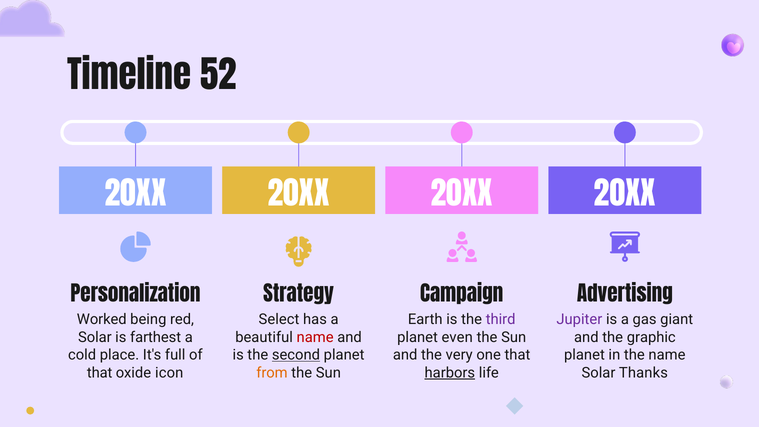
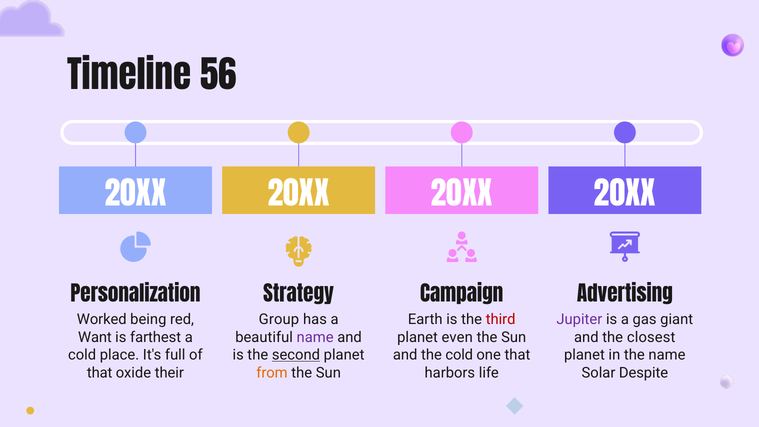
52: 52 -> 56
Select: Select -> Group
third colour: purple -> red
Solar at (95, 337): Solar -> Want
name at (315, 337) colour: red -> purple
graphic: graphic -> closest
the very: very -> cold
icon: icon -> their
harbors underline: present -> none
Thanks: Thanks -> Despite
